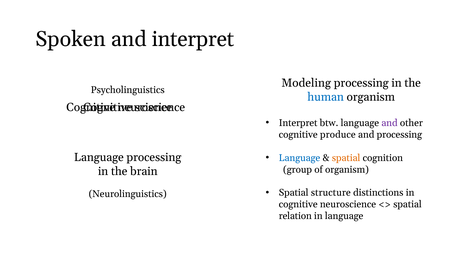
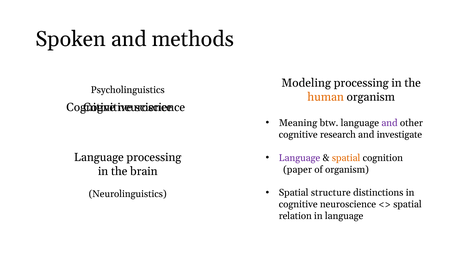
and interpret: interpret -> methods
human colour: blue -> orange
Interpret at (298, 123): Interpret -> Meaning
produce: produce -> research
and processing: processing -> investigate
Language at (300, 158) colour: blue -> purple
group: group -> paper
